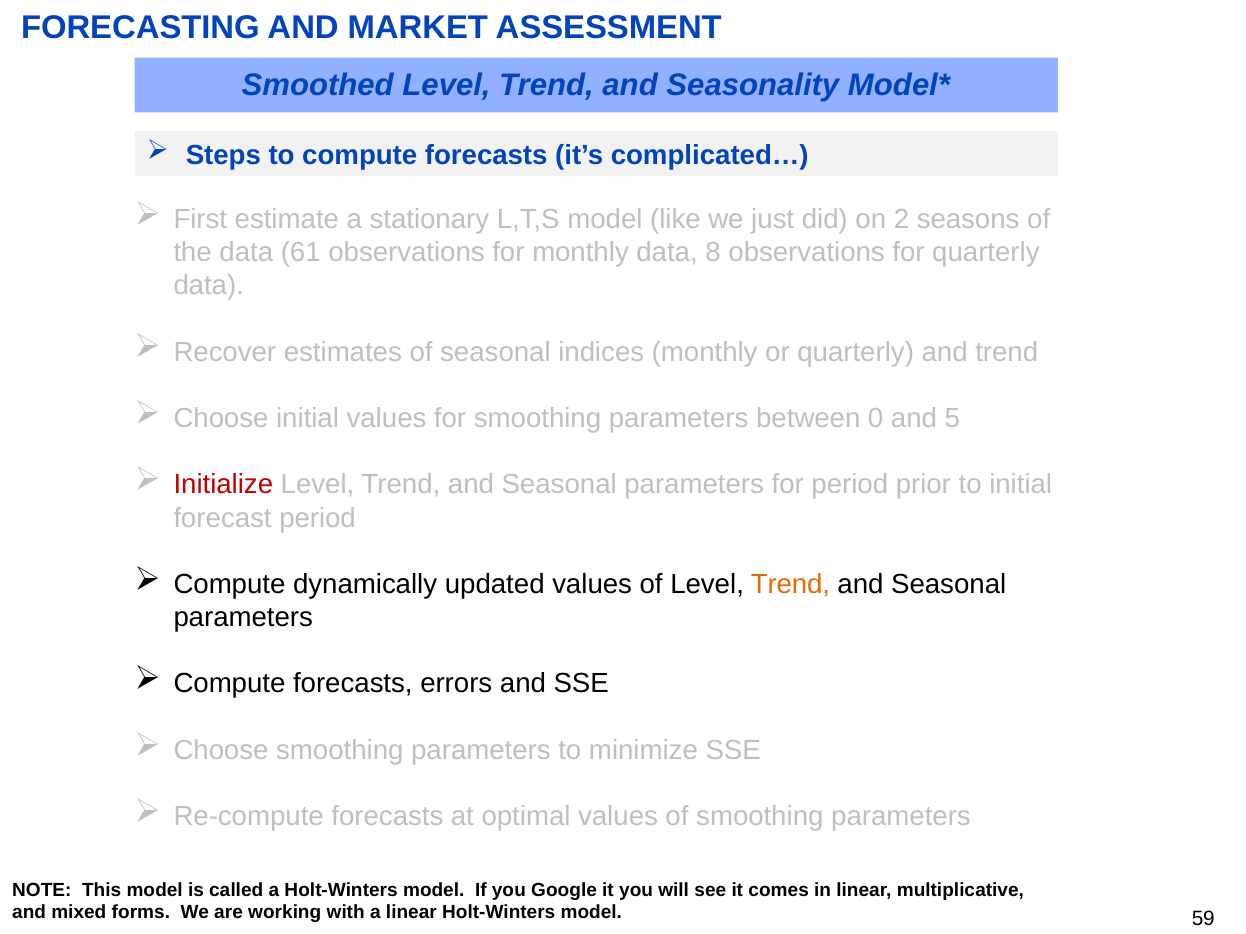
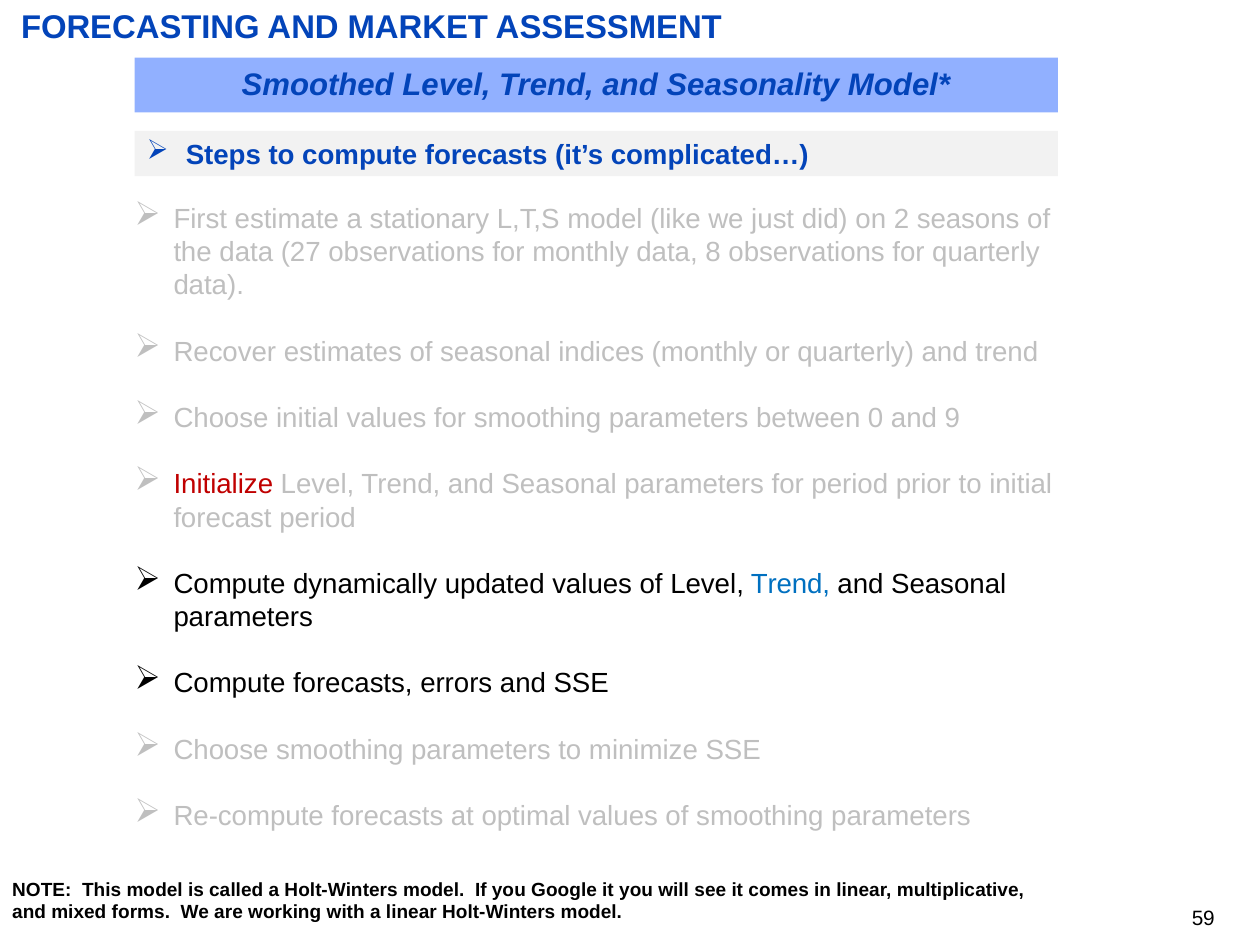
61: 61 -> 27
5: 5 -> 9
Trend at (791, 585) colour: orange -> blue
